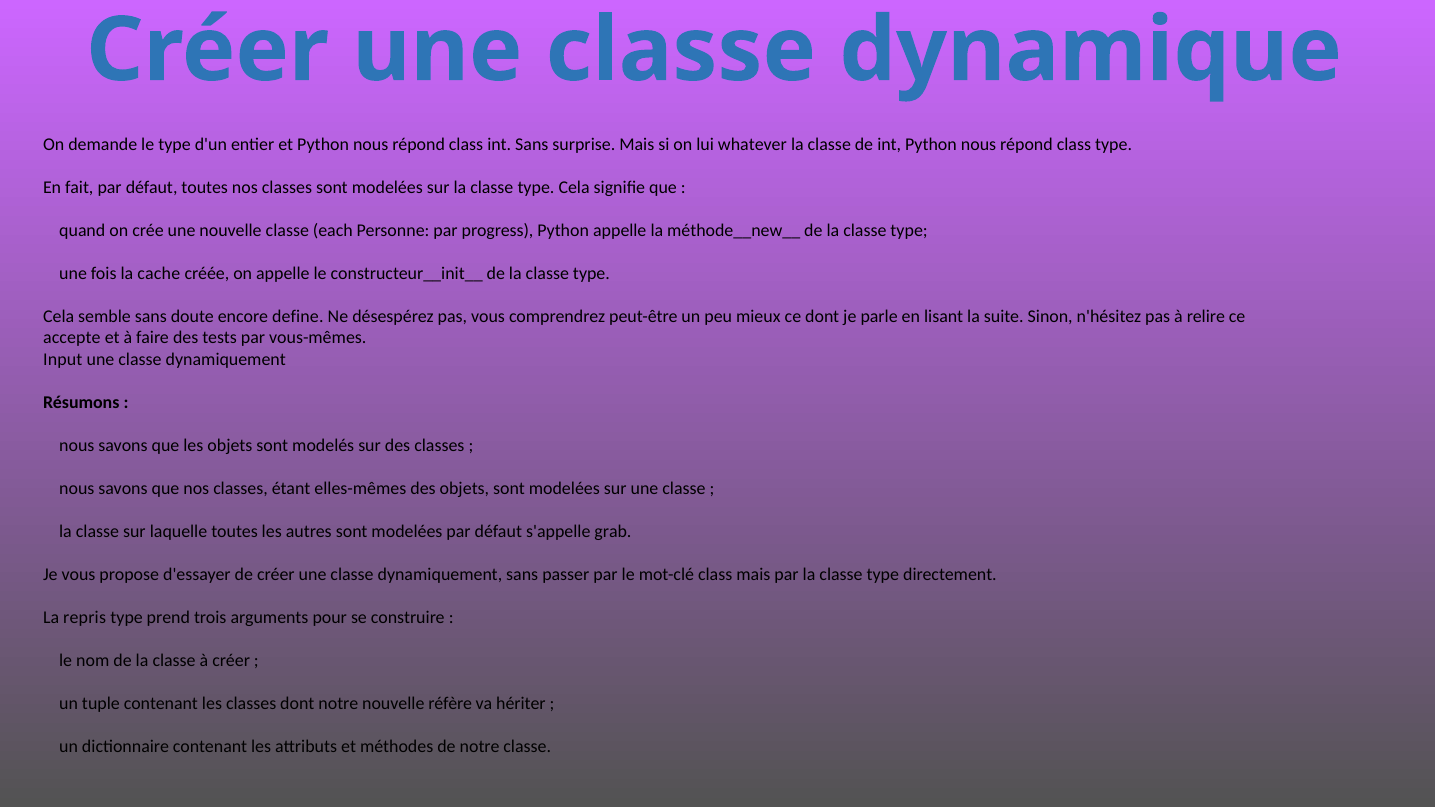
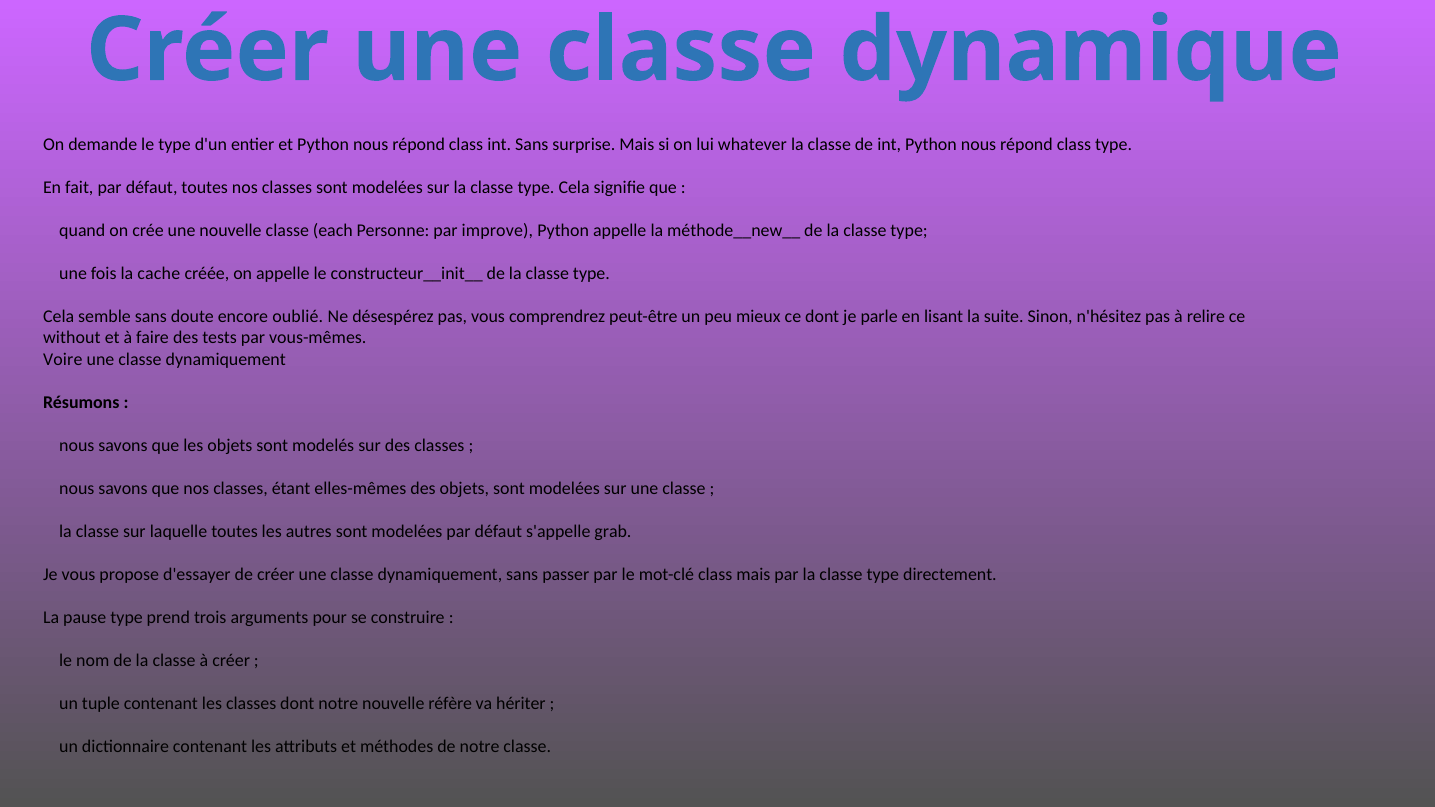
progress: progress -> improve
define: define -> oublié
accepte: accepte -> without
Input: Input -> Voire
repris: repris -> pause
